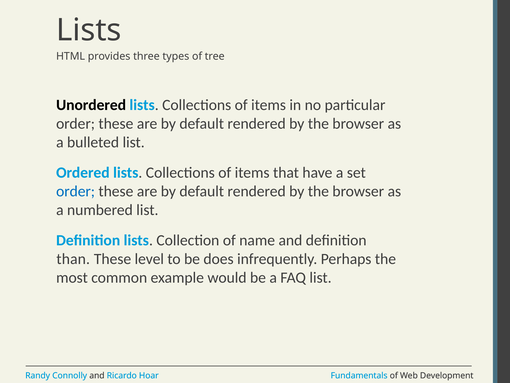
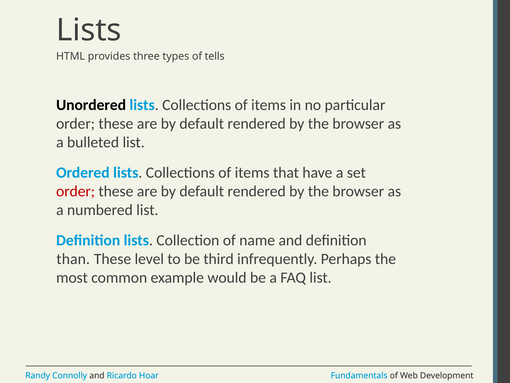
tree: tree -> tells
order at (76, 191) colour: blue -> red
does: does -> third
